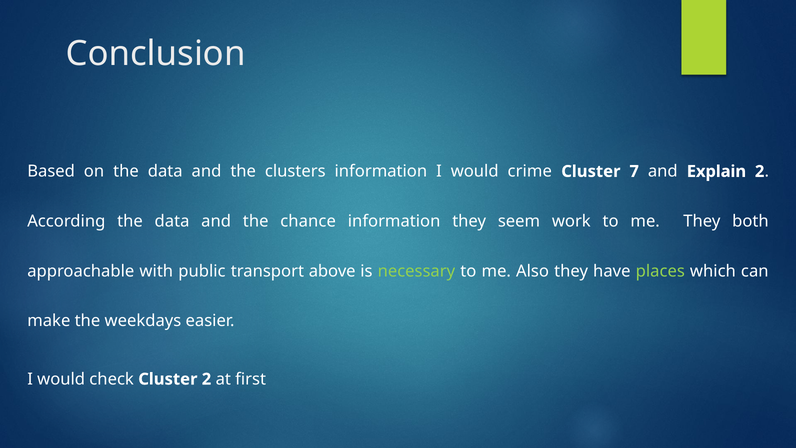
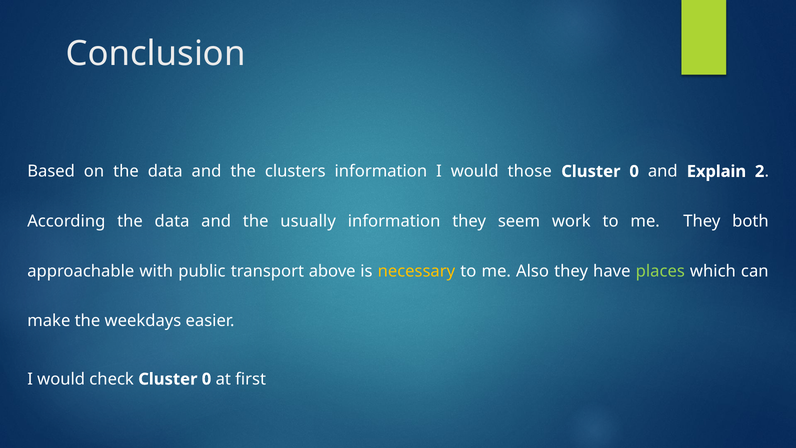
crime: crime -> those
7 at (634, 171): 7 -> 0
chance: chance -> usually
necessary colour: light green -> yellow
check Cluster 2: 2 -> 0
